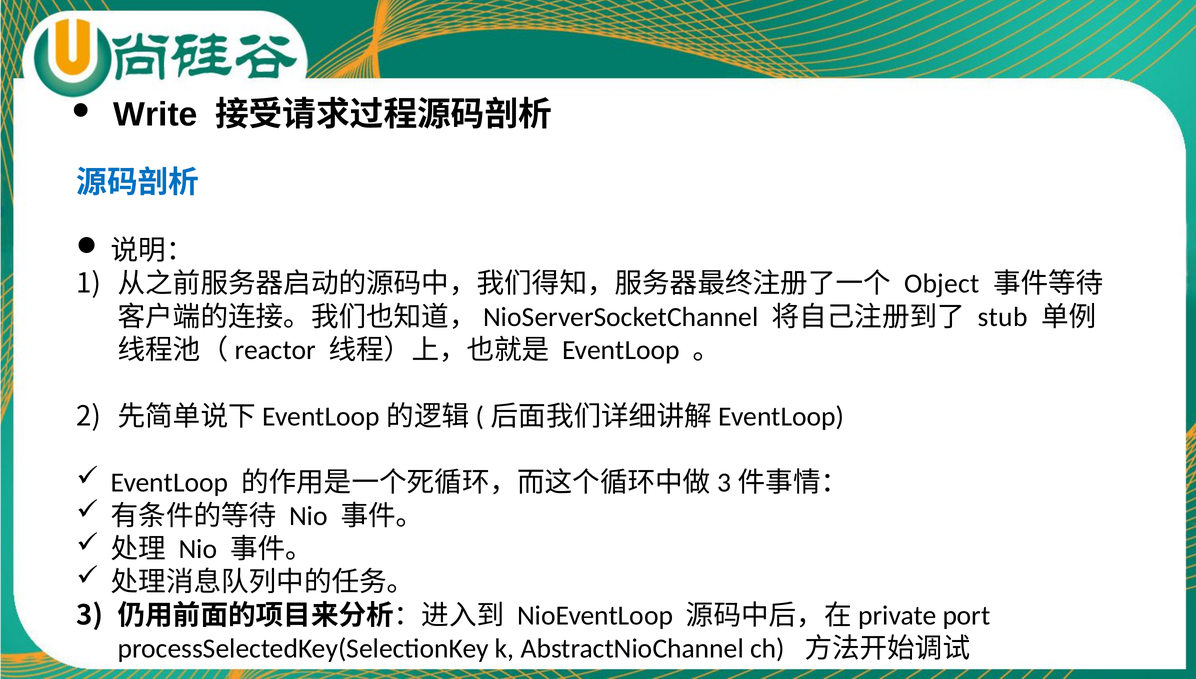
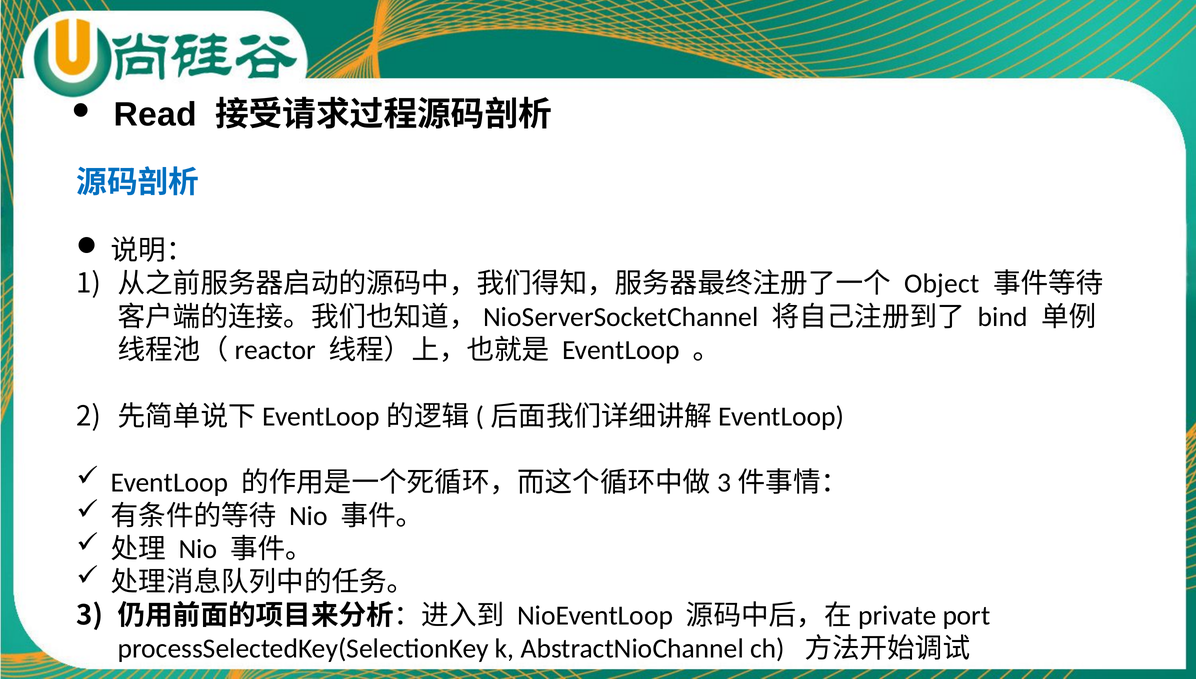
Write: Write -> Read
stub: stub -> bind
